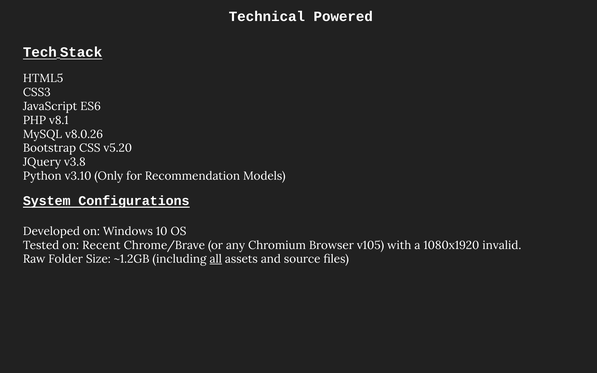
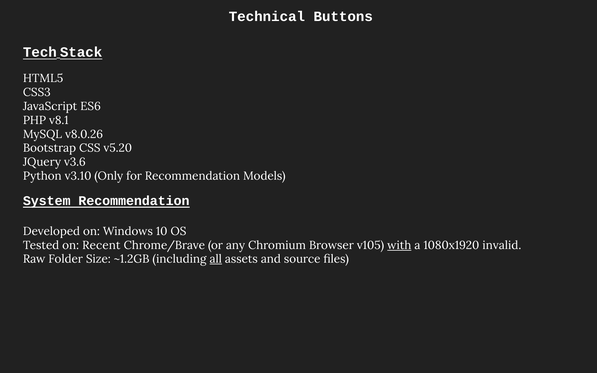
Powered: Powered -> Buttons
v3.8: v3.8 -> v3.6
System Configurations: Configurations -> Recommendation
with underline: none -> present
